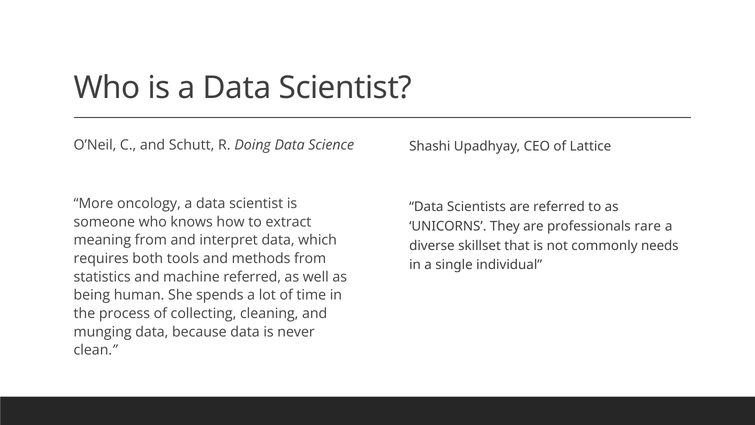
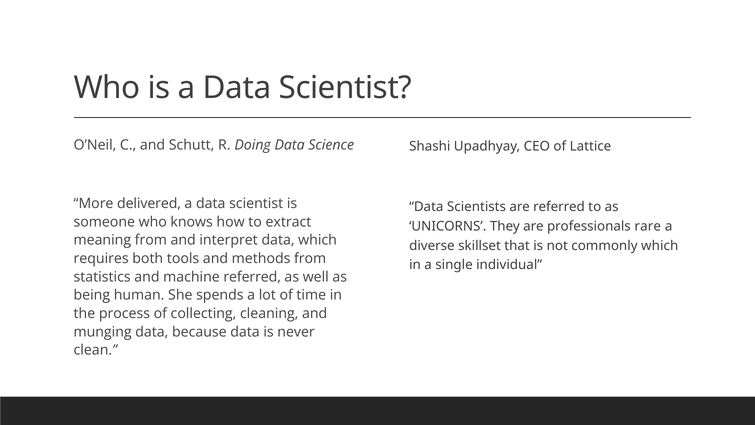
oncology: oncology -> delivered
commonly needs: needs -> which
